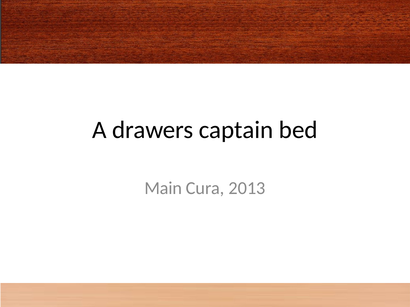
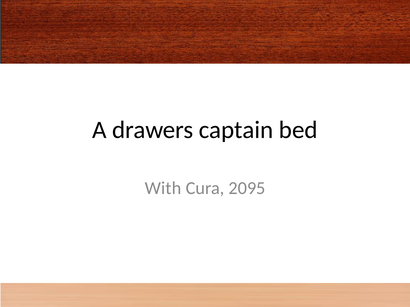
Main: Main -> With
2013: 2013 -> 2095
